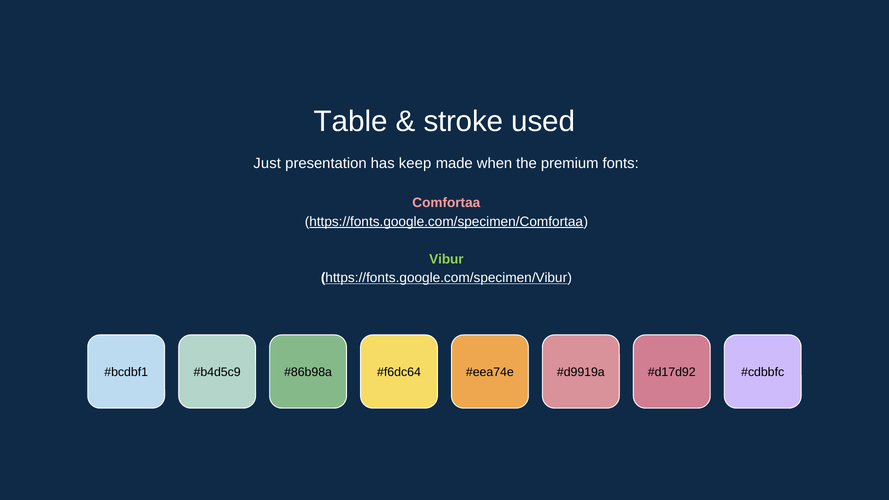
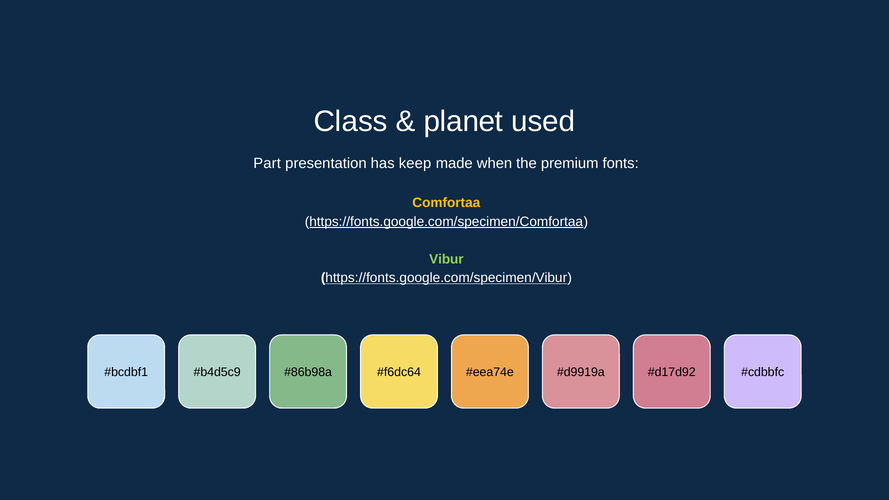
Table: Table -> Class
stroke: stroke -> planet
Just: Just -> Part
Comfortaa colour: pink -> yellow
